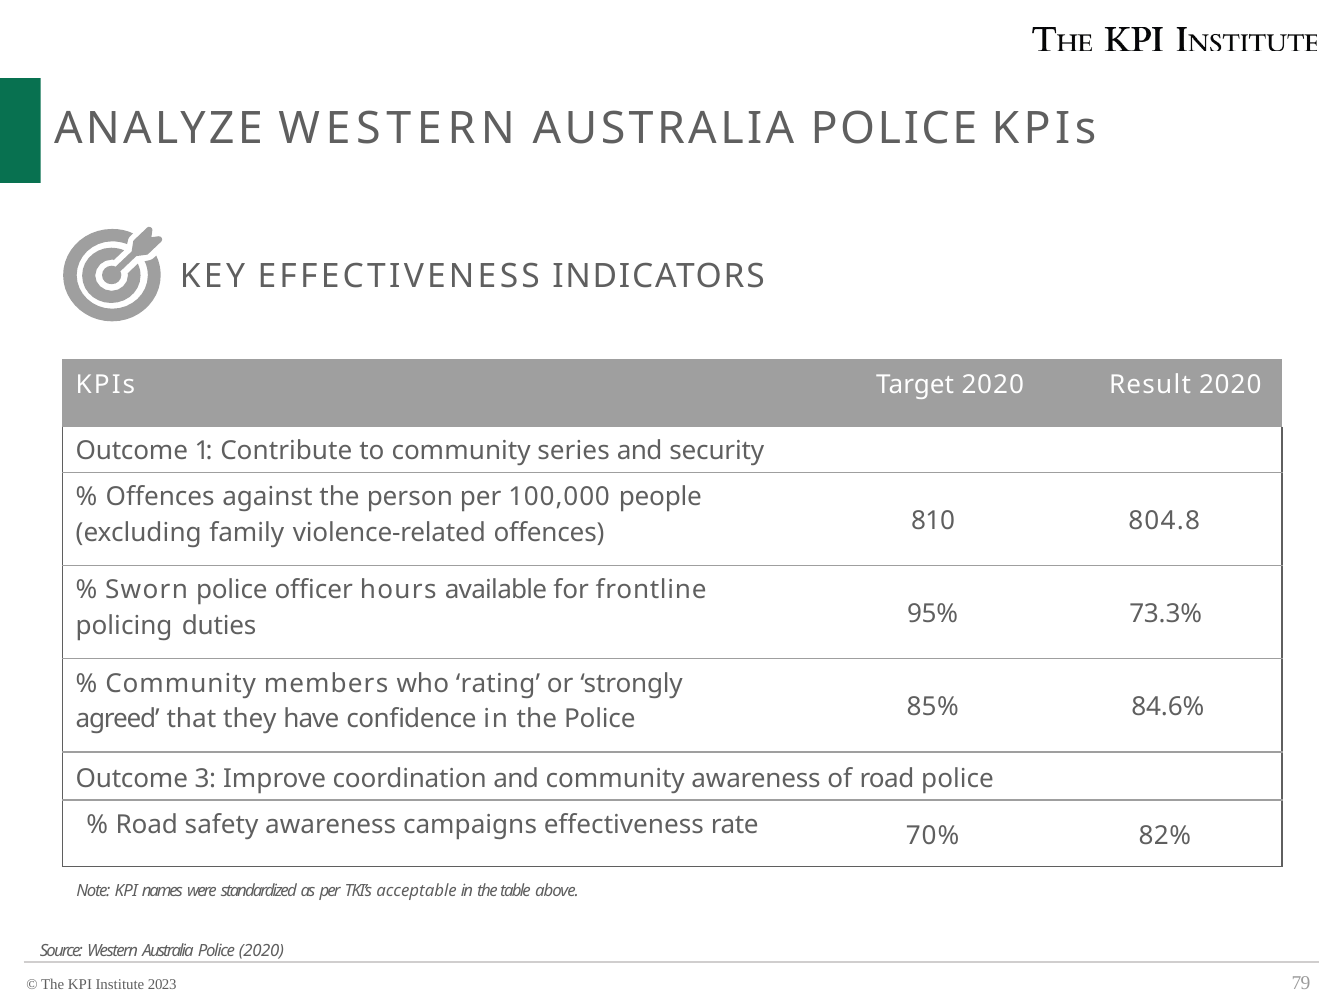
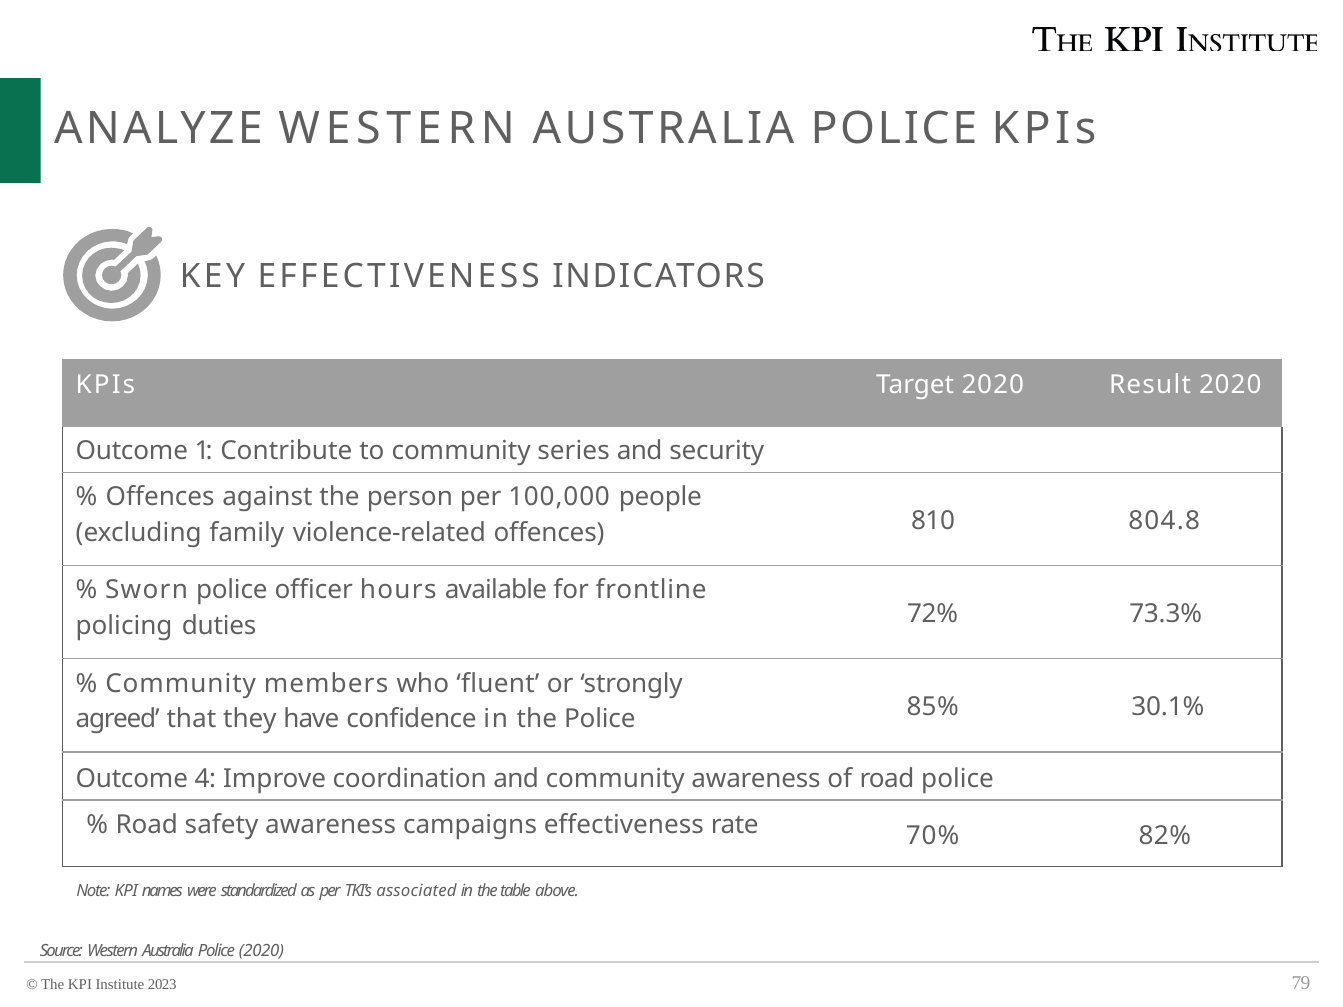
95%: 95% -> 72%
rating: rating -> fluent
84.6%: 84.6% -> 30.1%
3: 3 -> 4
acceptable: acceptable -> associated
